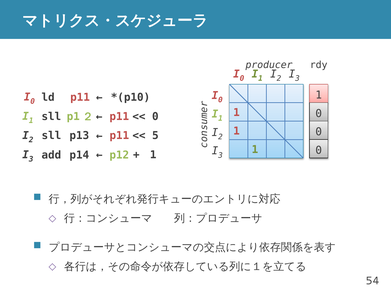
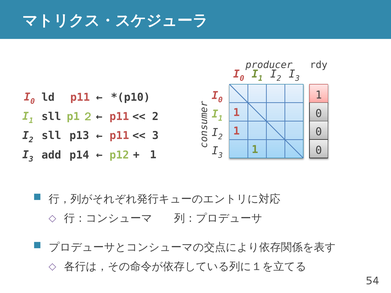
0 at (155, 117): 0 -> 2
5 at (155, 136): 5 -> 3
